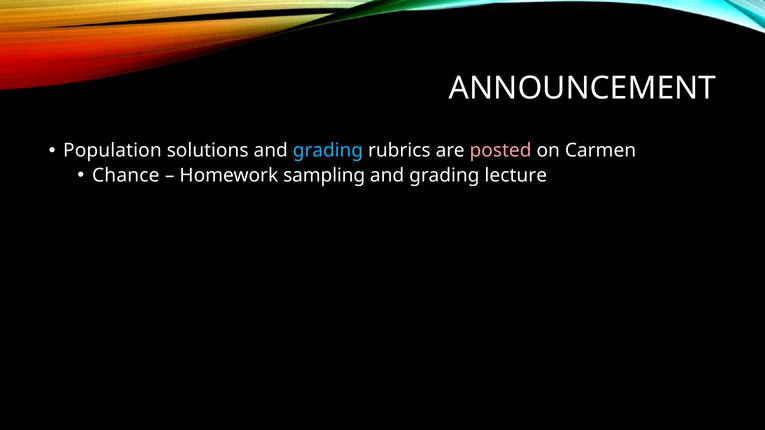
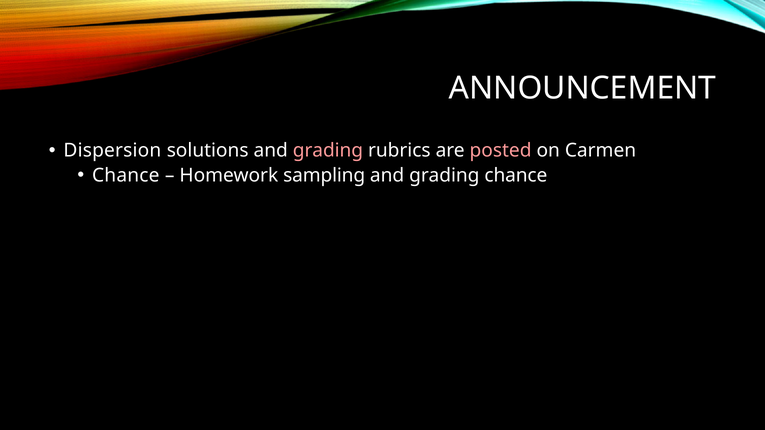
Population: Population -> Dispersion
grading at (328, 151) colour: light blue -> pink
grading lecture: lecture -> chance
